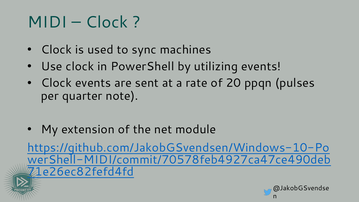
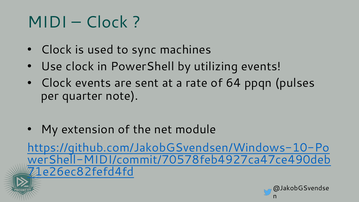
20: 20 -> 64
